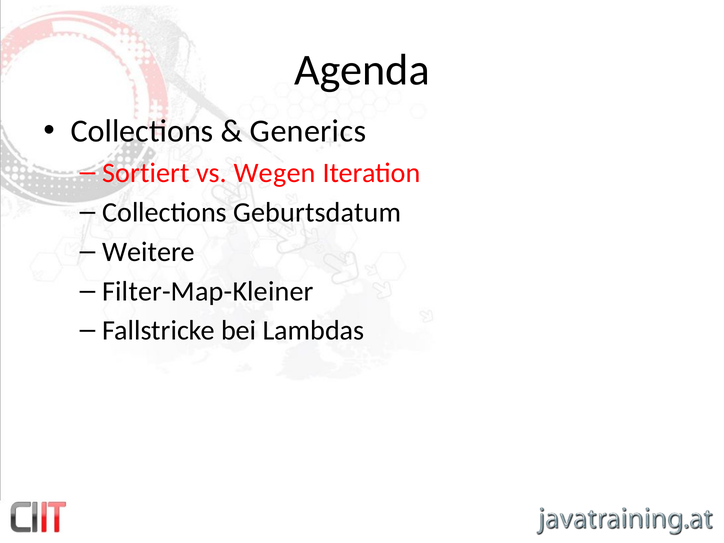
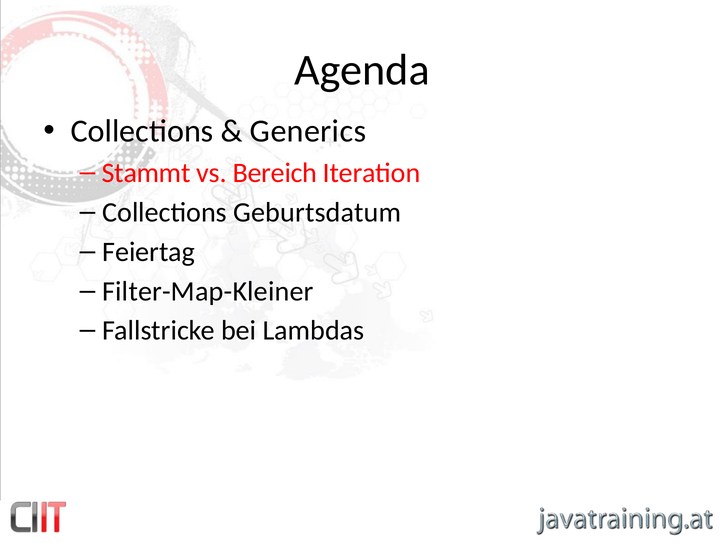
Sortiert: Sortiert -> Stammt
Wegen: Wegen -> Bereich
Weitere: Weitere -> Feiertag
